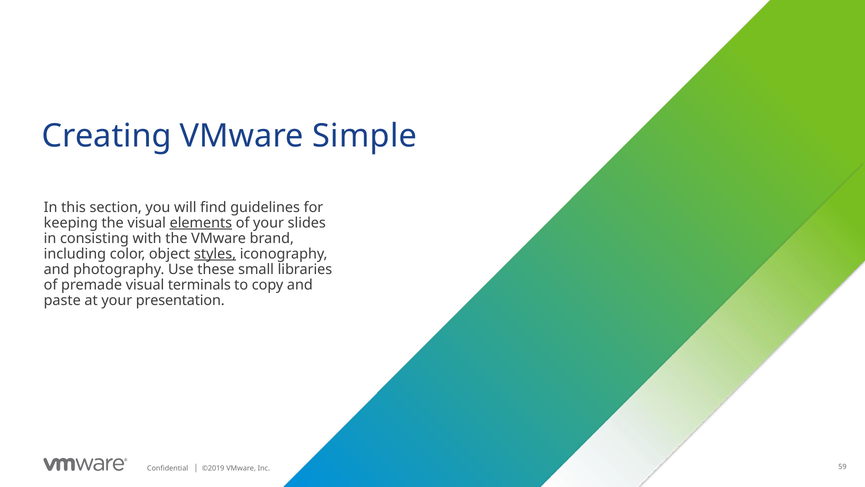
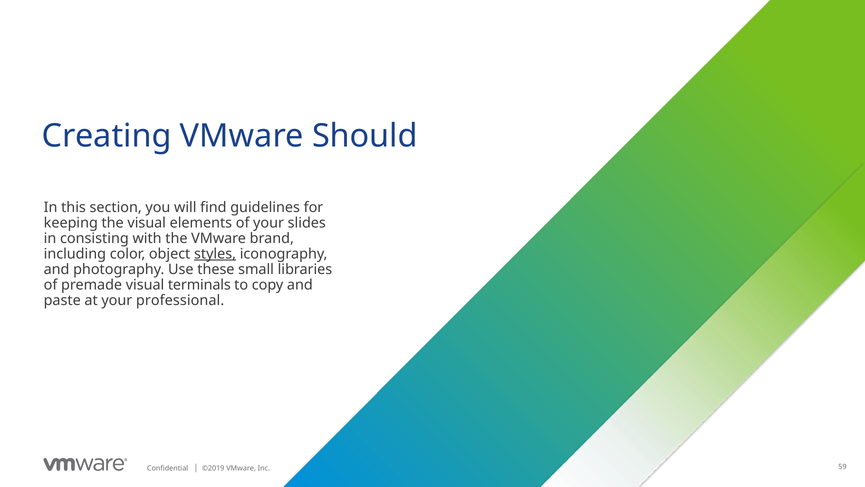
Simple: Simple -> Should
elements underline: present -> none
presentation: presentation -> professional
